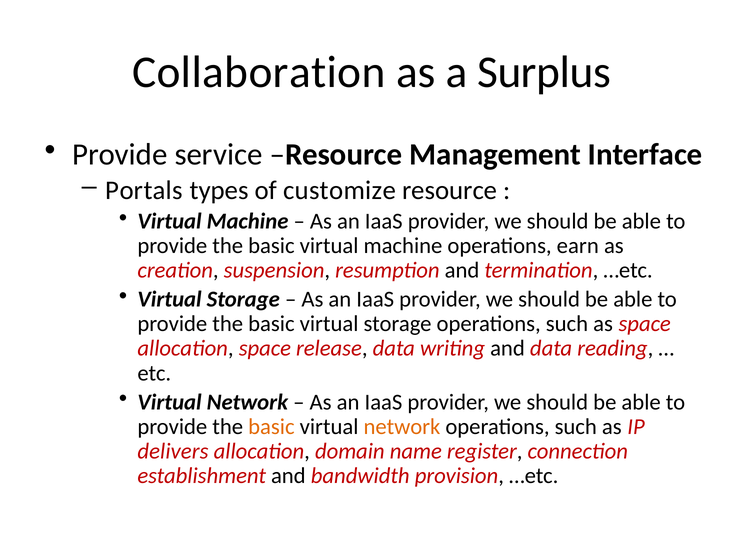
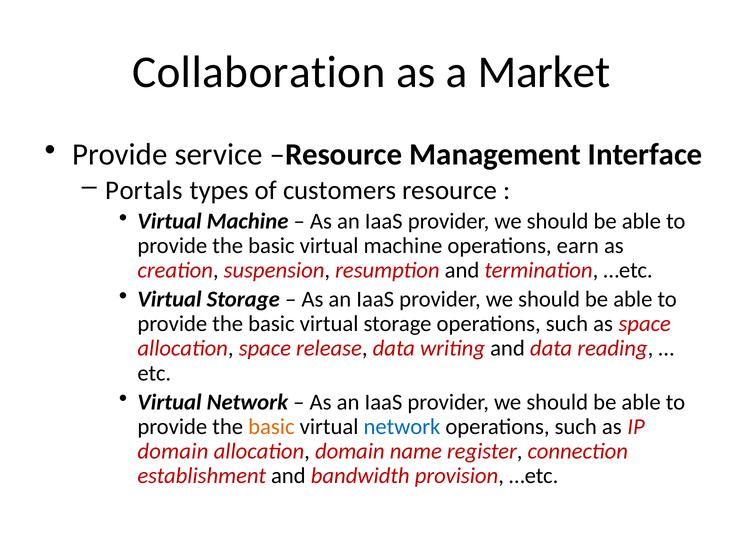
Surplus: Surplus -> Market
customize: customize -> customers
network at (402, 426) colour: orange -> blue
delivers at (173, 451): delivers -> domain
